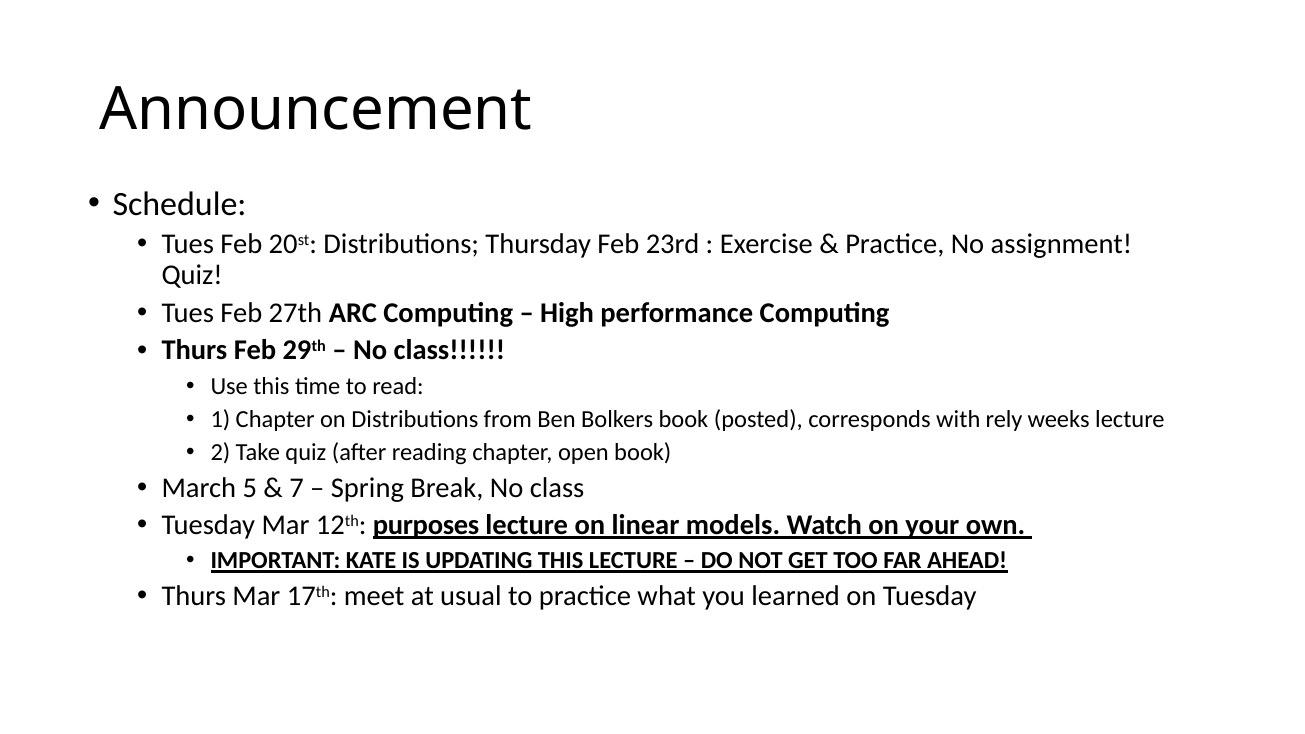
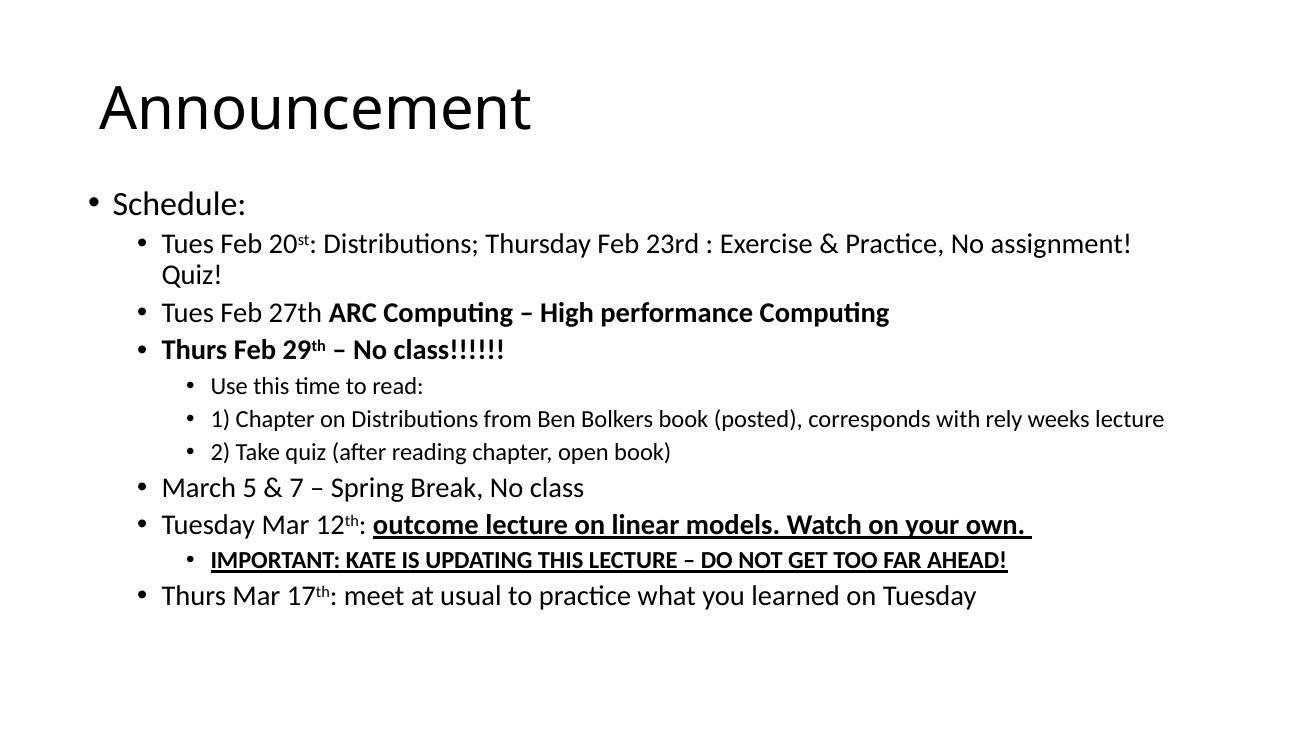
purposes: purposes -> outcome
